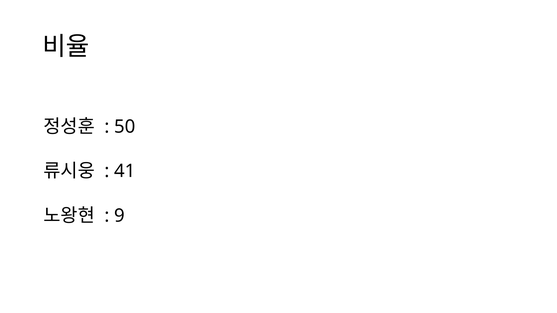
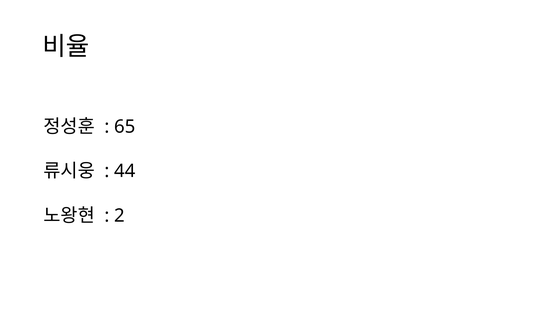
50: 50 -> 65
41: 41 -> 44
9: 9 -> 2
